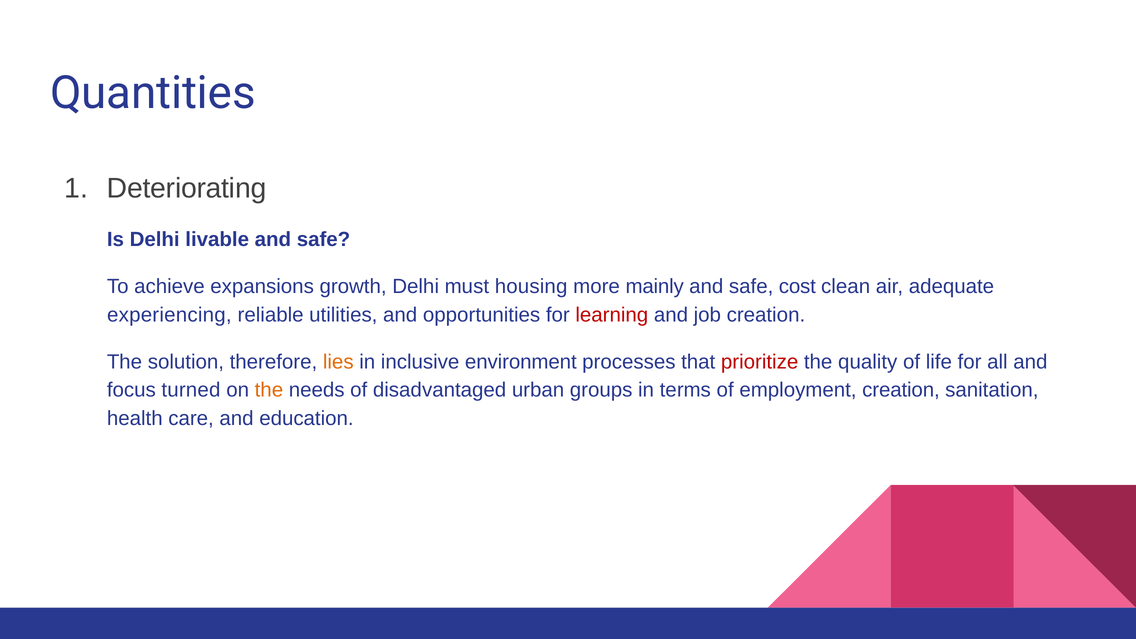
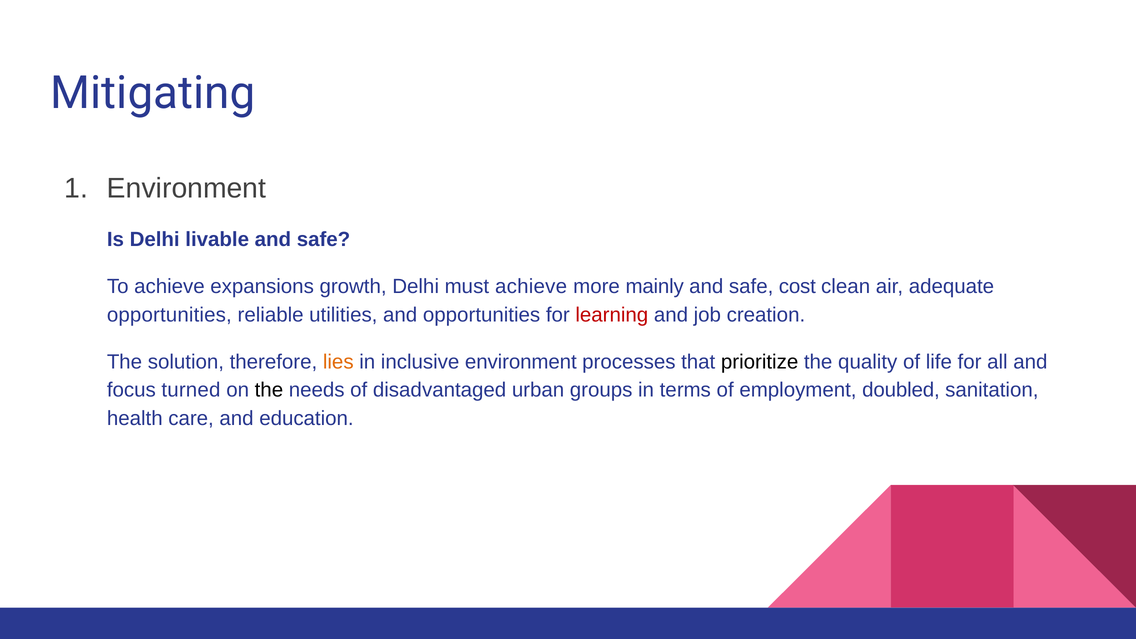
Quantities: Quantities -> Mitigating
Deteriorating at (187, 188): Deteriorating -> Environment
must housing: housing -> achieve
experiencing at (169, 315): experiencing -> opportunities
prioritize colour: red -> black
the at (269, 390) colour: orange -> black
employment creation: creation -> doubled
